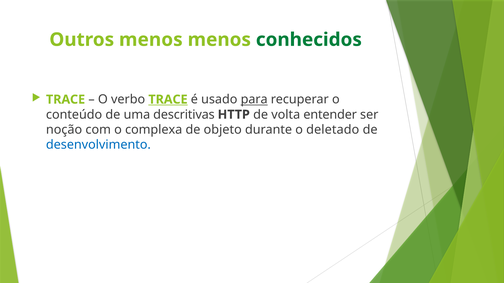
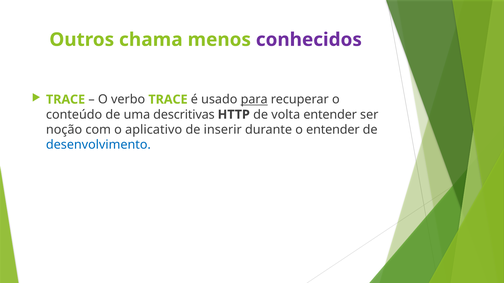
Outros menos: menos -> chama
conhecidos colour: green -> purple
TRACE at (168, 100) underline: present -> none
complexa: complexa -> aplicativo
objeto: objeto -> inserir
o deletado: deletado -> entender
